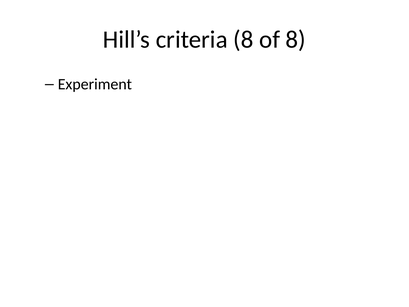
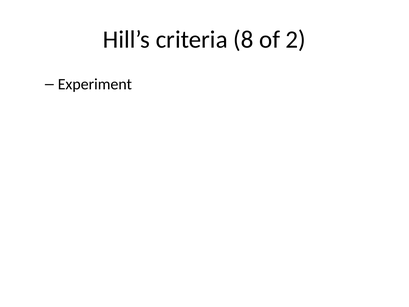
of 8: 8 -> 2
